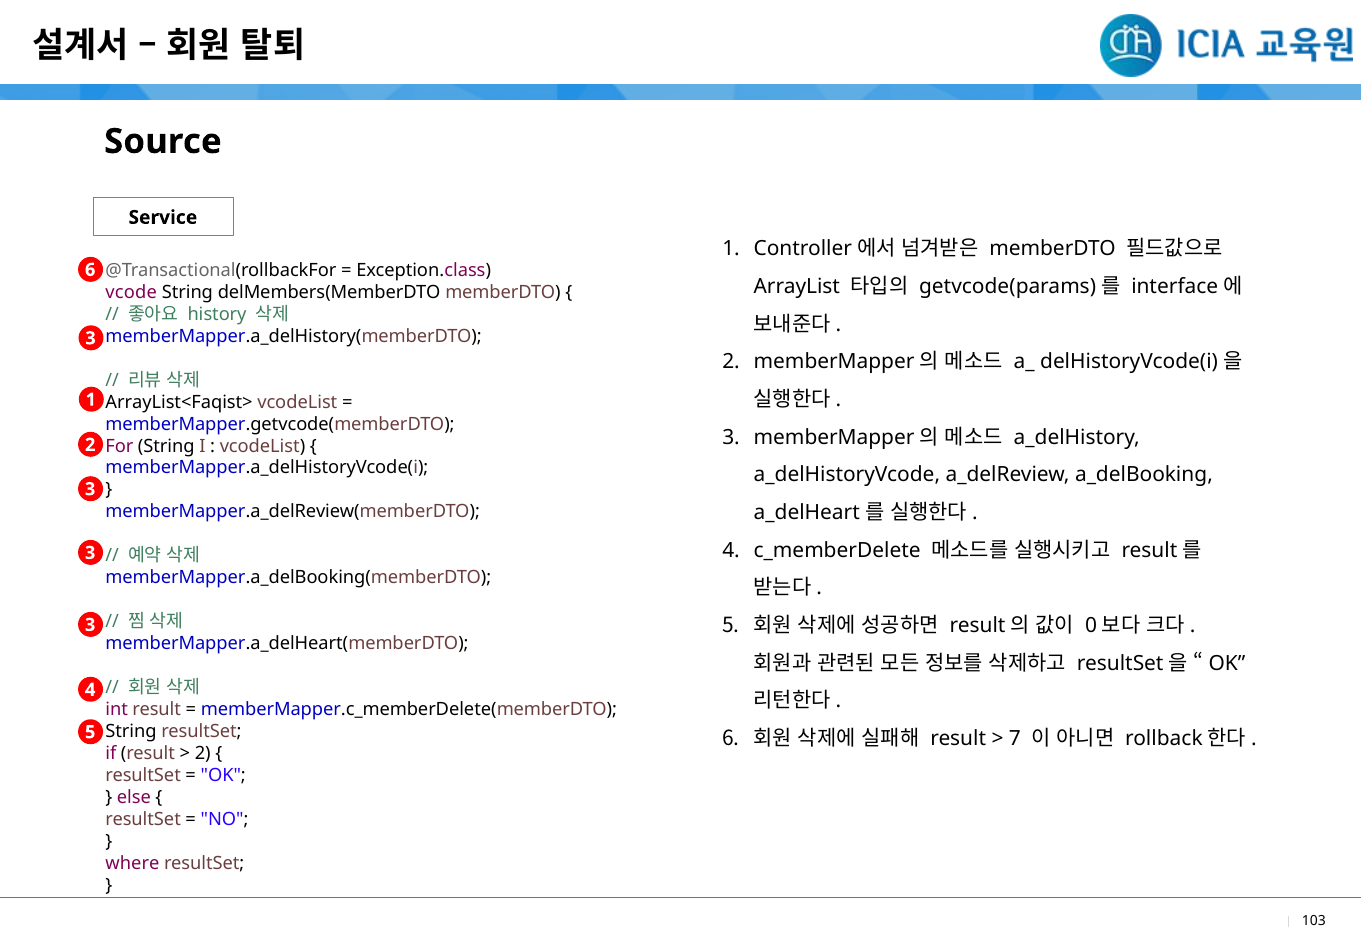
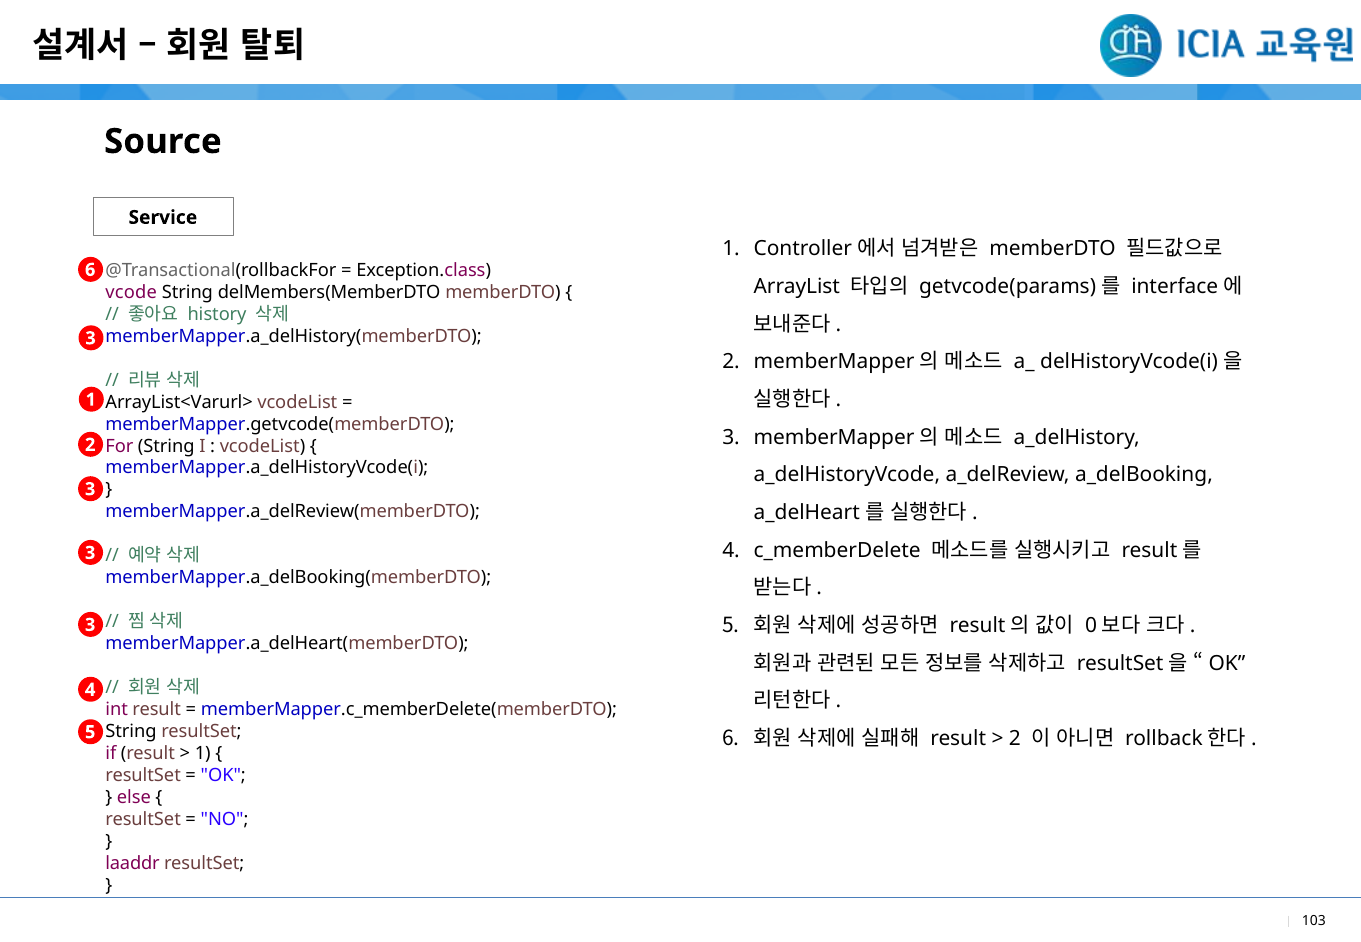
ArrayList<Faqist>: ArrayList<Faqist> -> ArrayList<Varurl>
7 at (1015, 739): 7 -> 2
2 at (203, 754): 2 -> 1
where: where -> laaddr
